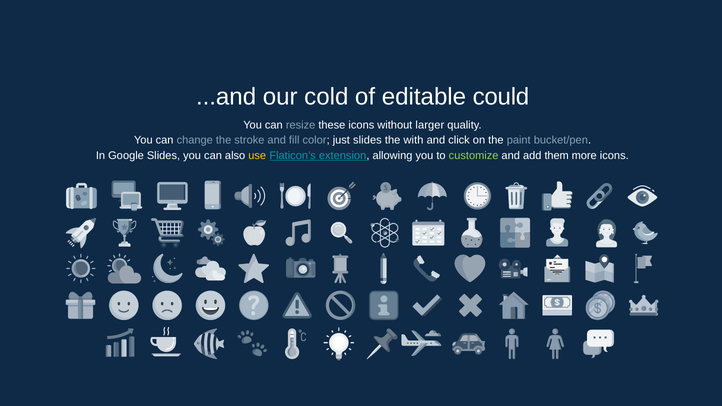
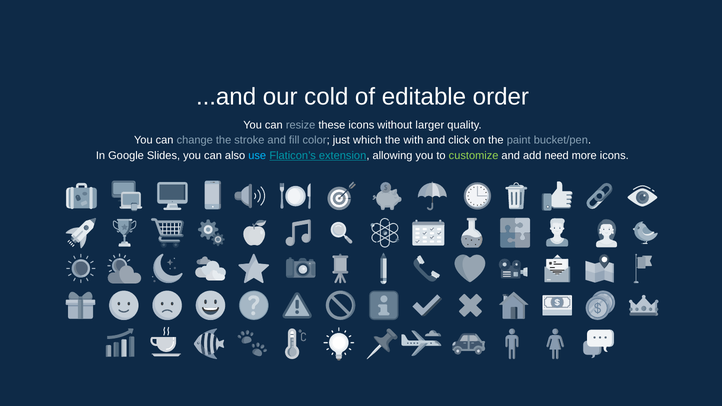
could: could -> order
just slides: slides -> which
use colour: yellow -> light blue
them: them -> need
